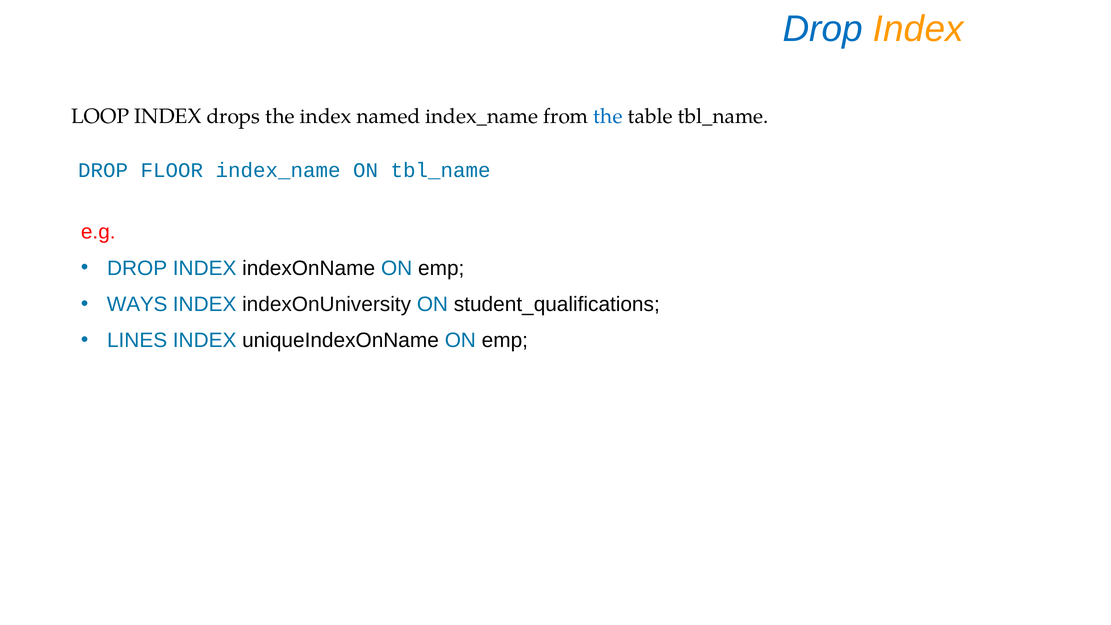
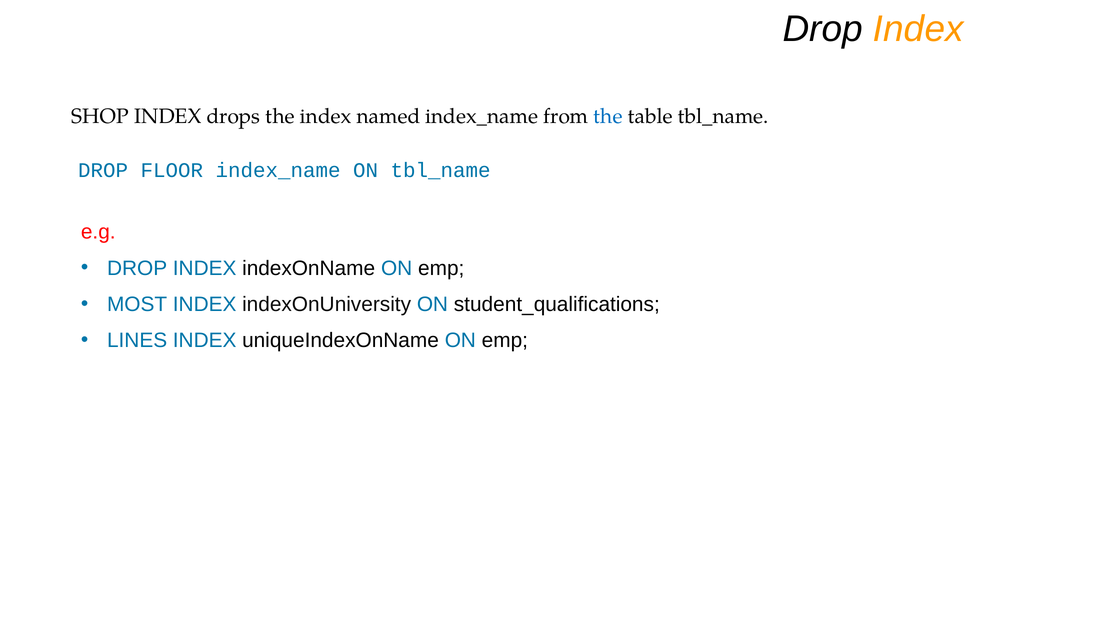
Drop at (823, 29) colour: blue -> black
LOOP: LOOP -> SHOP
WAYS: WAYS -> MOST
